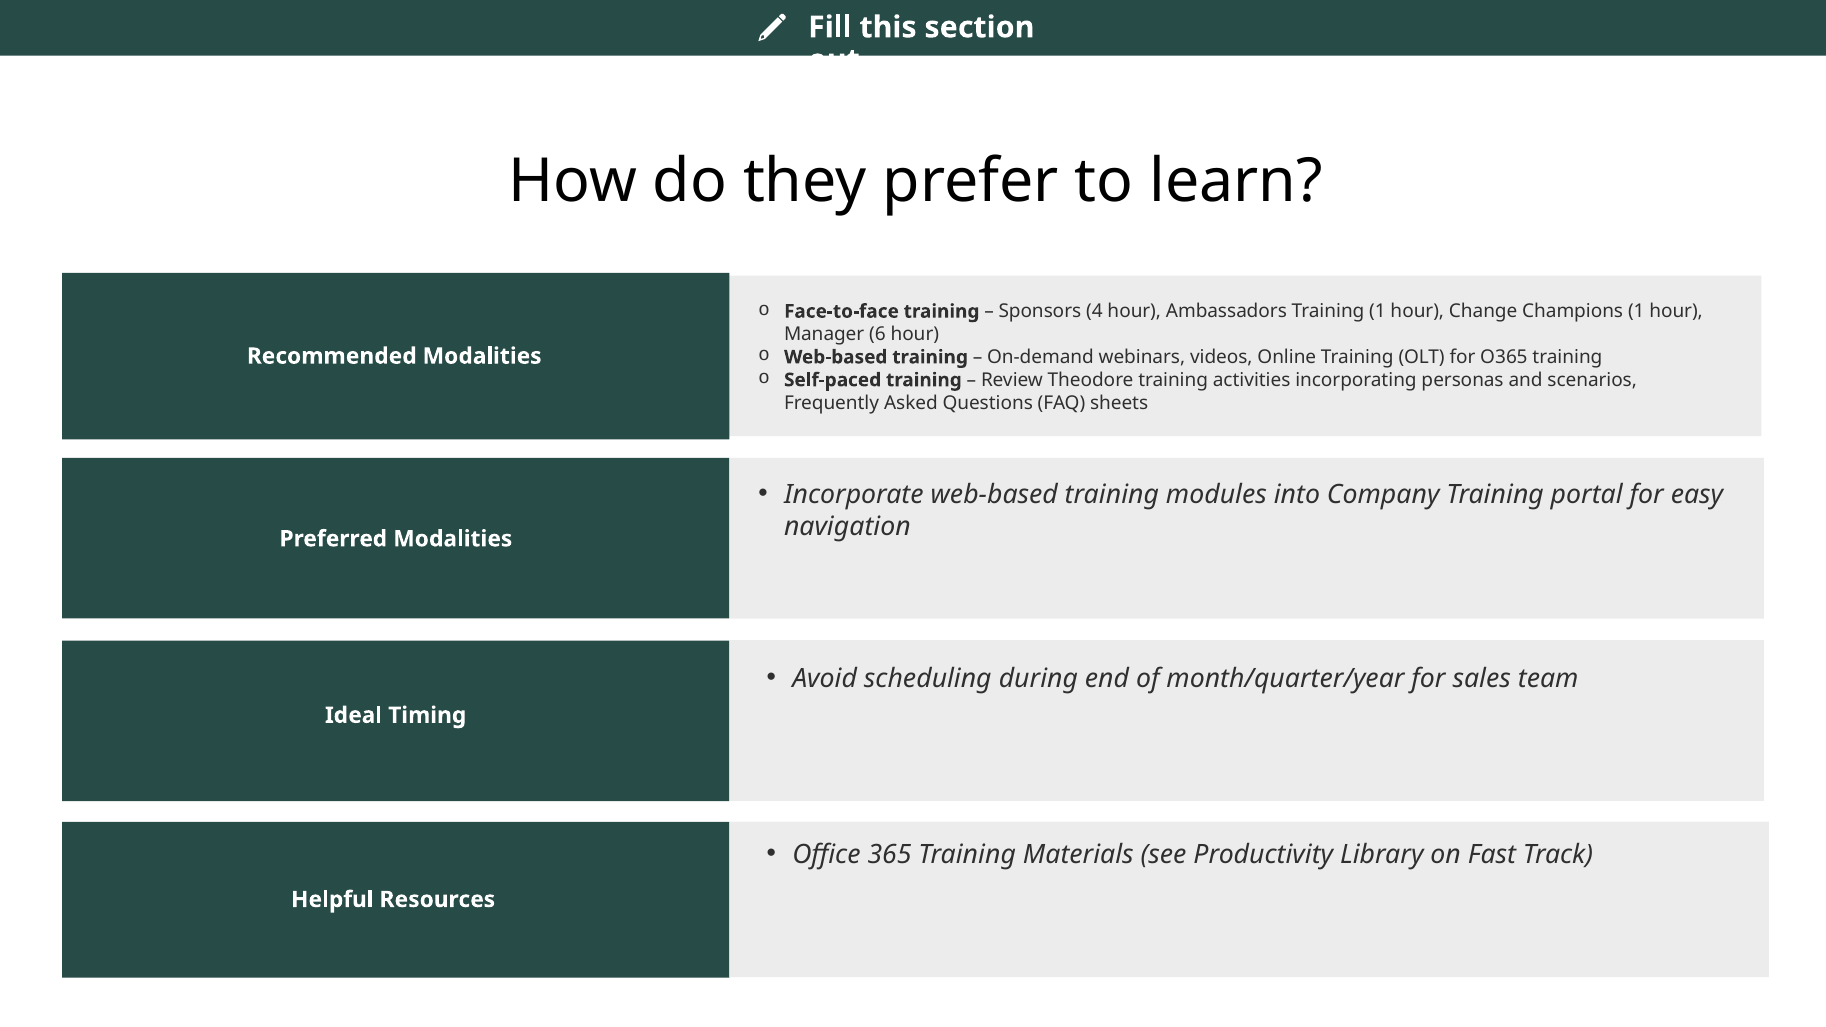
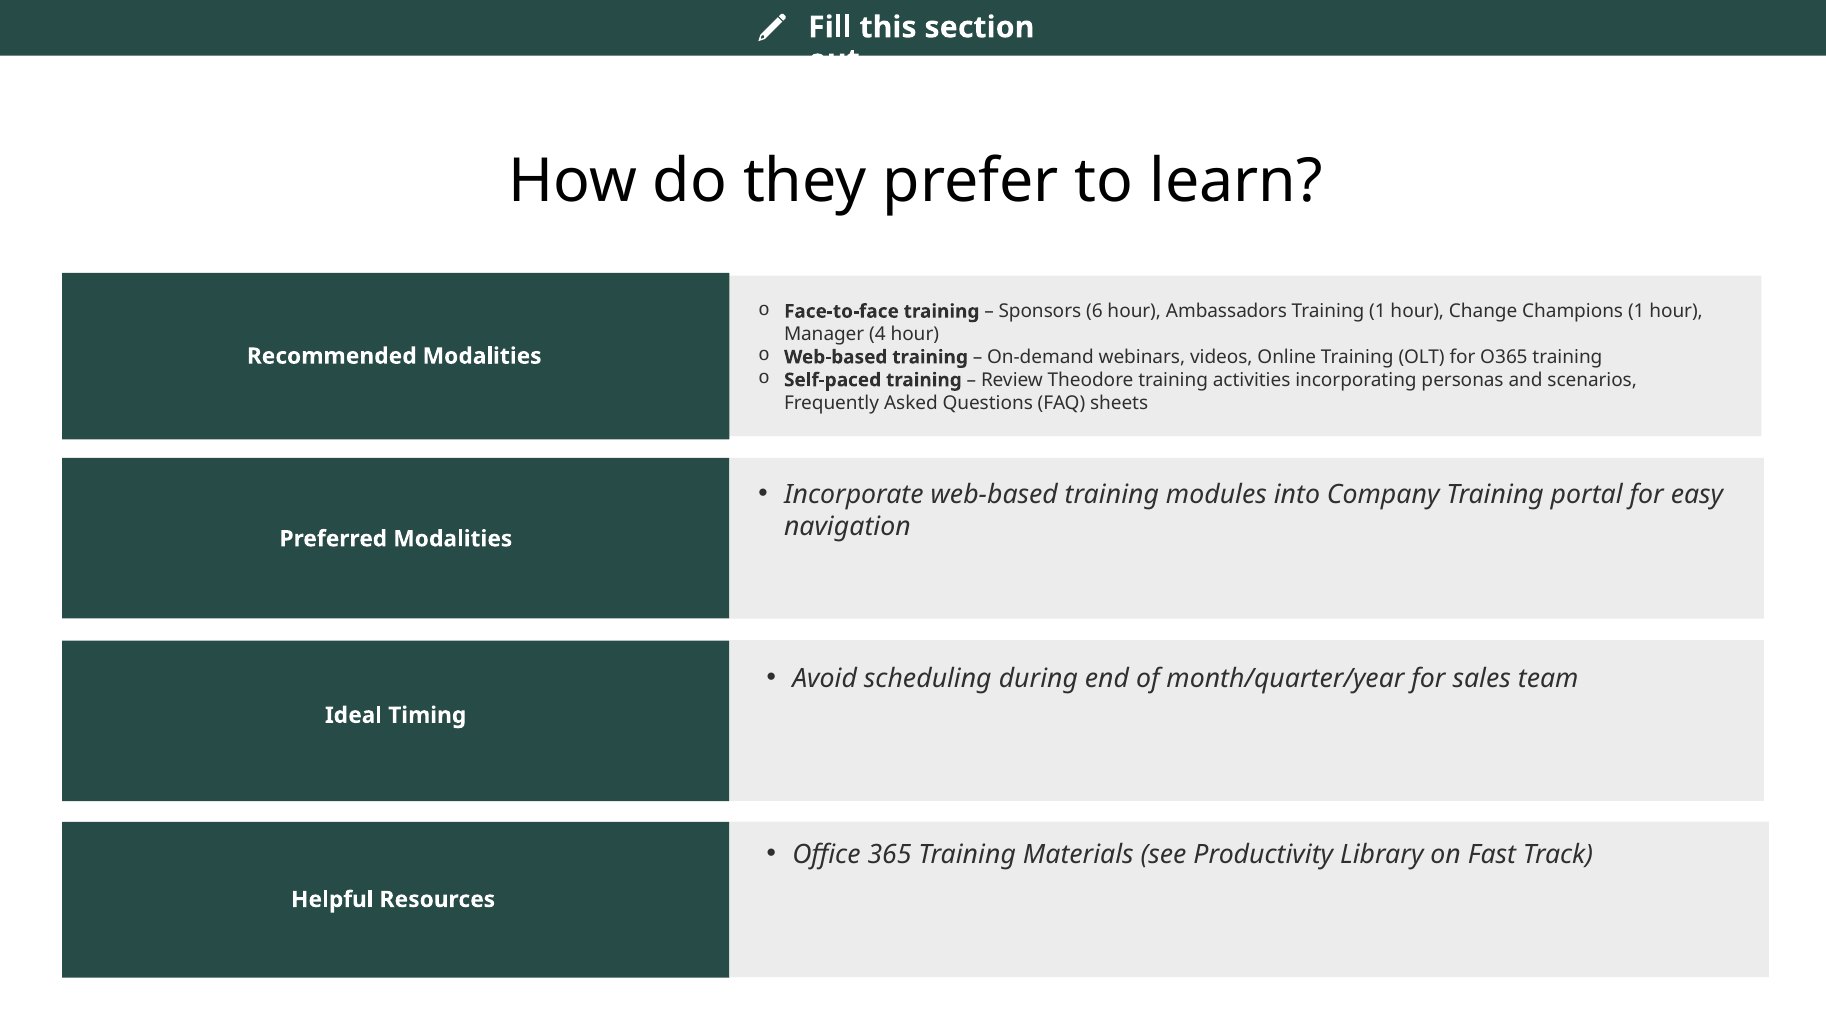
4: 4 -> 6
6: 6 -> 4
